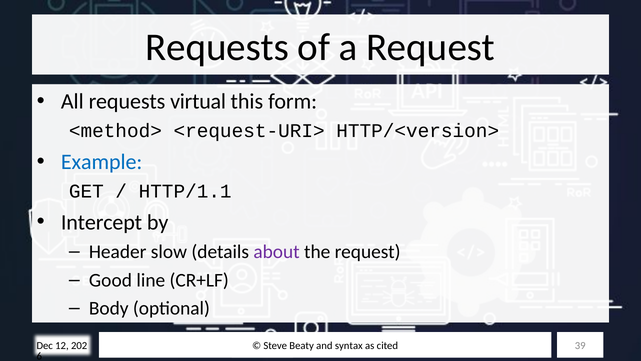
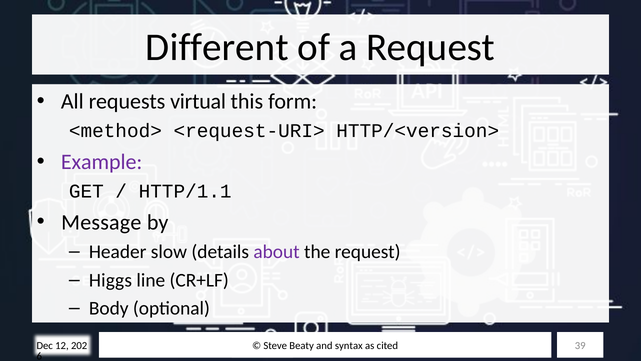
Requests at (217, 47): Requests -> Different
Example colour: blue -> purple
Intercept: Intercept -> Message
Good: Good -> Higgs
